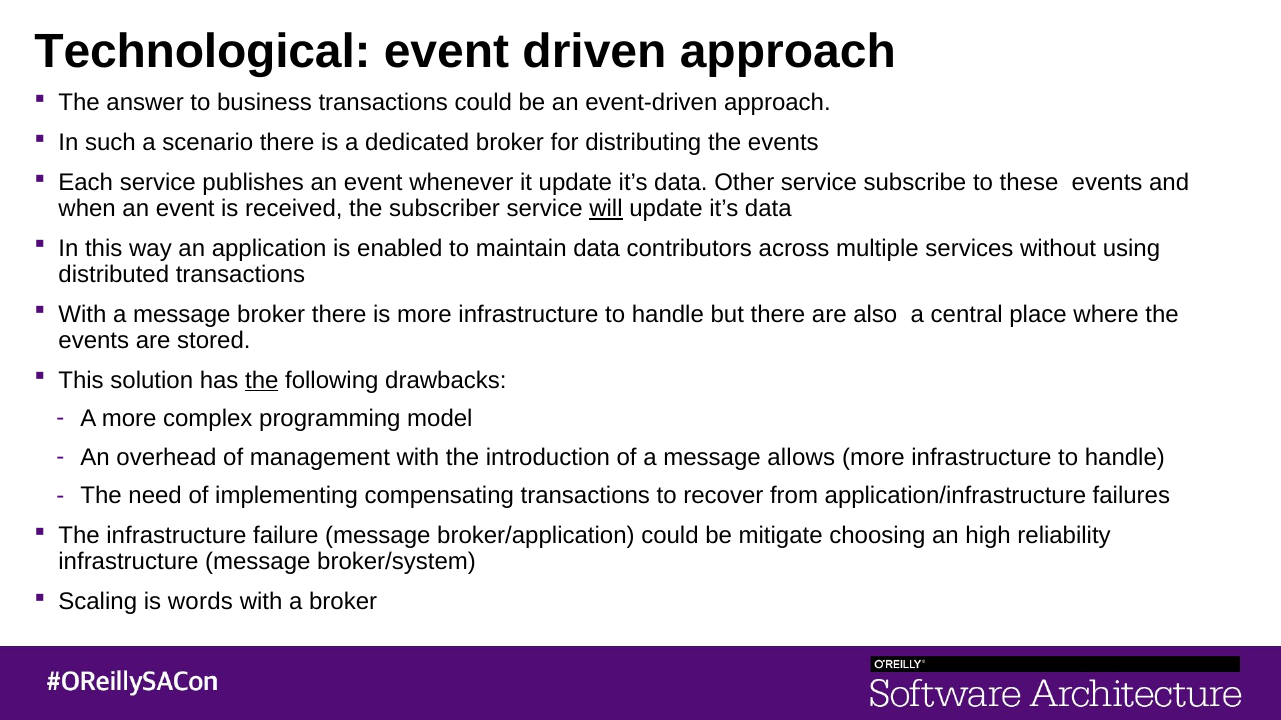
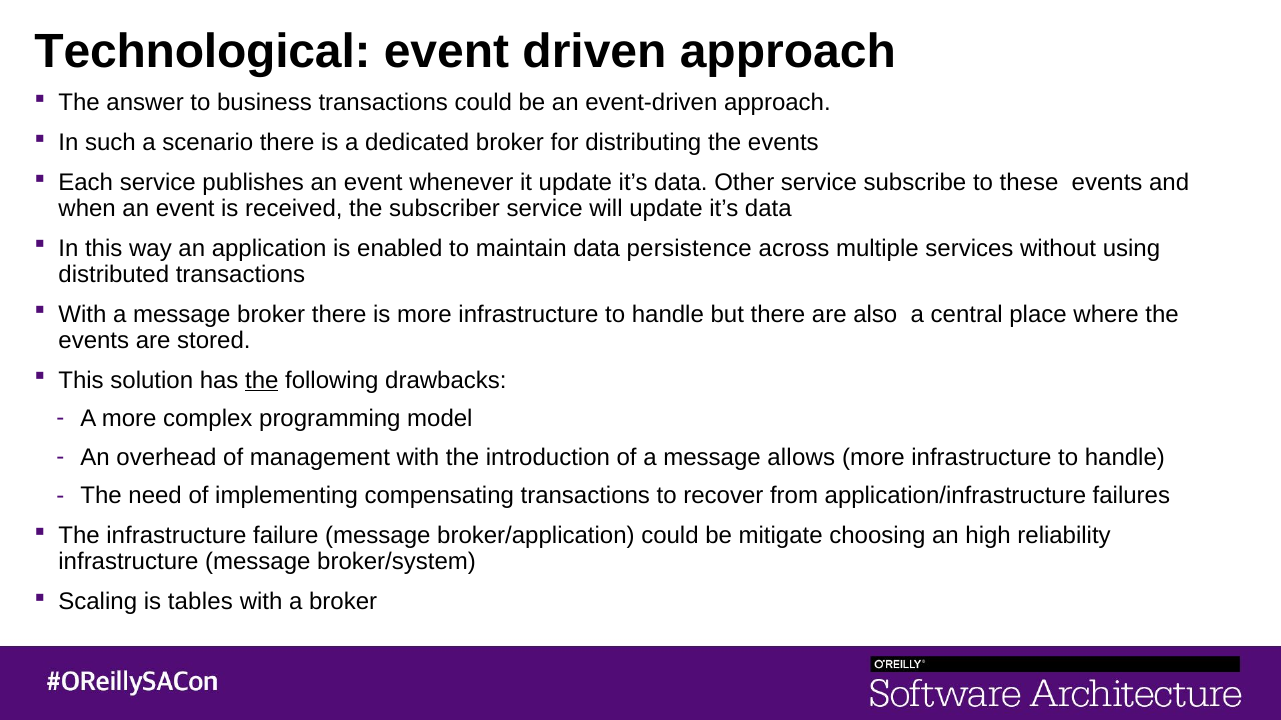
will underline: present -> none
contributors: contributors -> persistence
words: words -> tables
